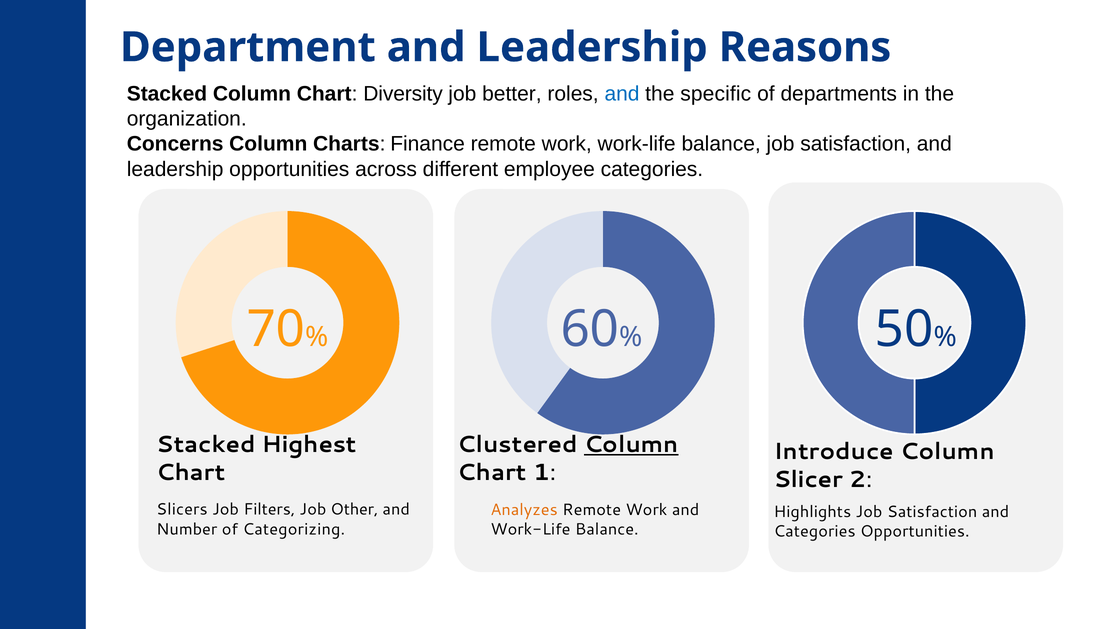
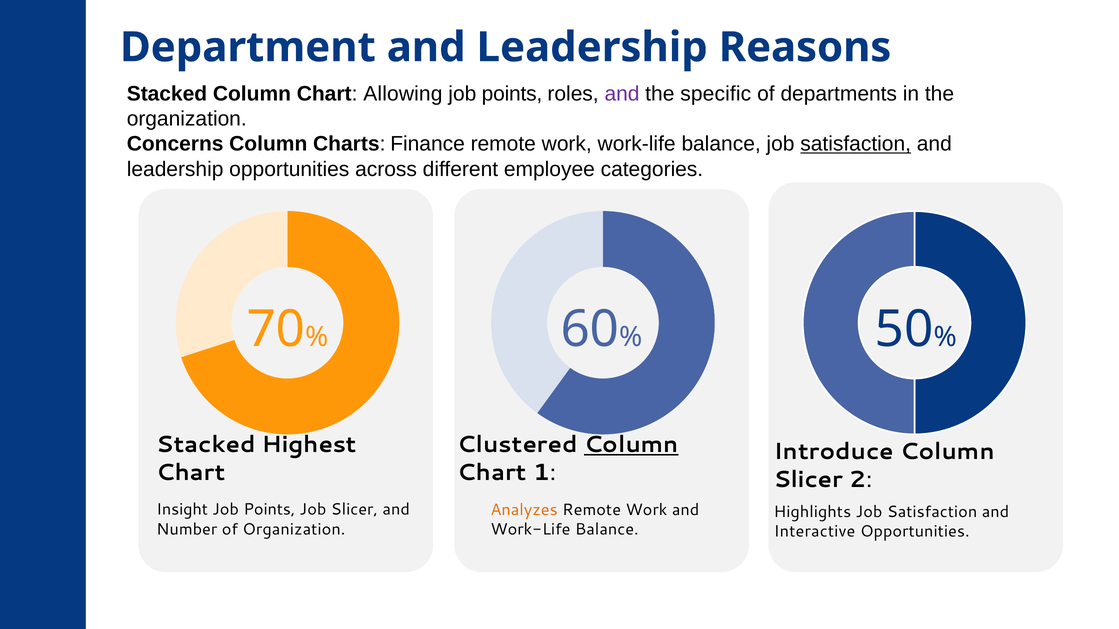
Diversity: Diversity -> Allowing
better at (512, 94): better -> points
and at (622, 94) colour: blue -> purple
satisfaction at (856, 144) underline: none -> present
Slicers: Slicers -> Insight
Filters at (269, 510): Filters -> Points
Job Other: Other -> Slicer
of Categorizing: Categorizing -> Organization
Categories at (815, 532): Categories -> Interactive
